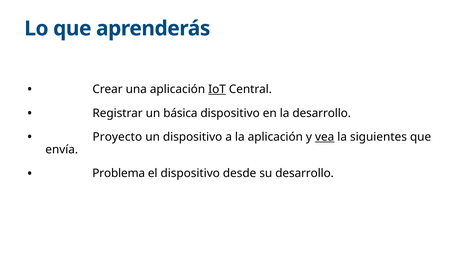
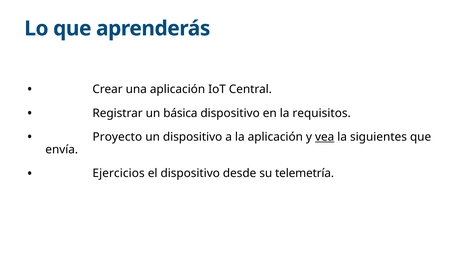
IoT underline: present -> none
la desarrollo: desarrollo -> requisitos
Problema: Problema -> Ejercicios
su desarrollo: desarrollo -> telemetría
